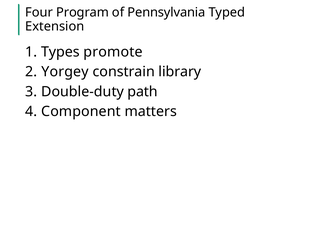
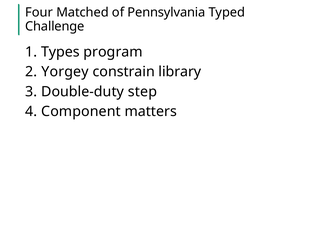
Program: Program -> Matched
Extension: Extension -> Challenge
promote: promote -> program
path: path -> step
